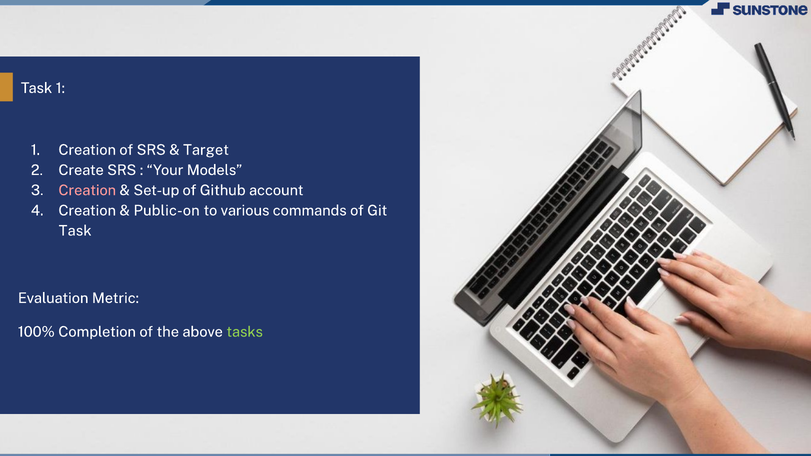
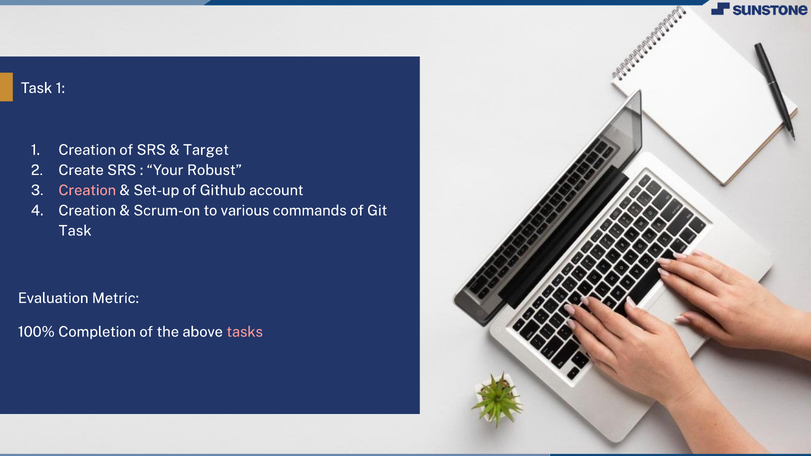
Models: Models -> Robust
Public-on: Public-on -> Scrum-on
tasks colour: light green -> pink
